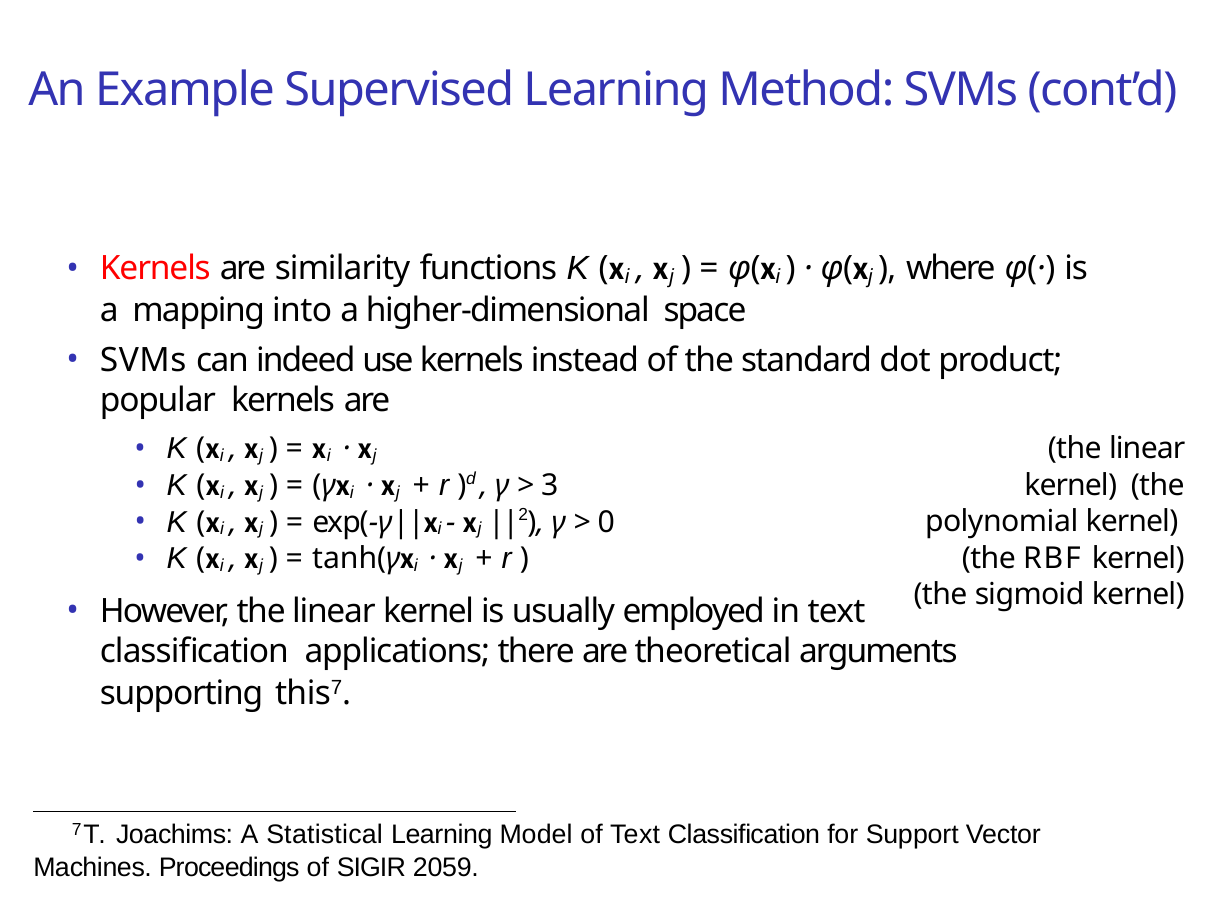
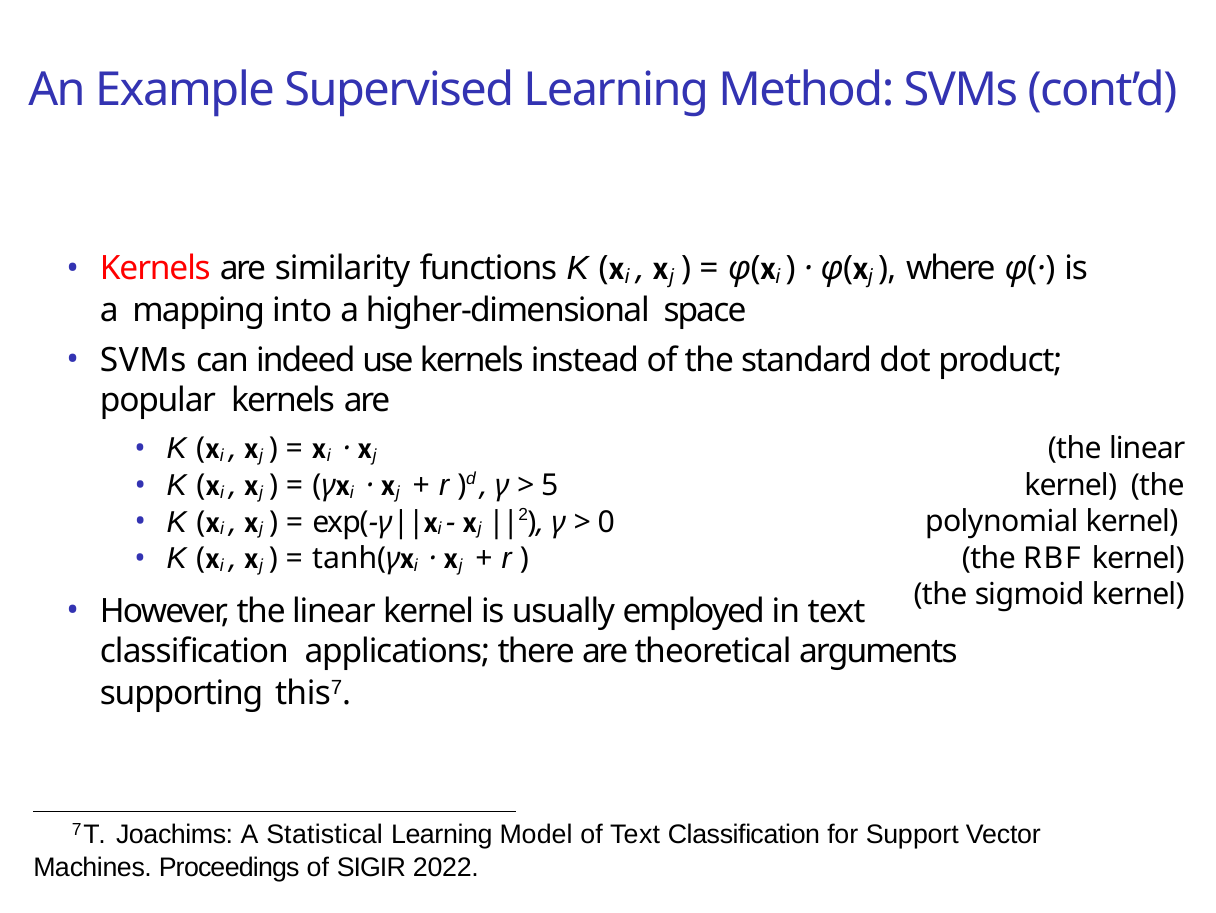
3: 3 -> 5
2059: 2059 -> 2022
